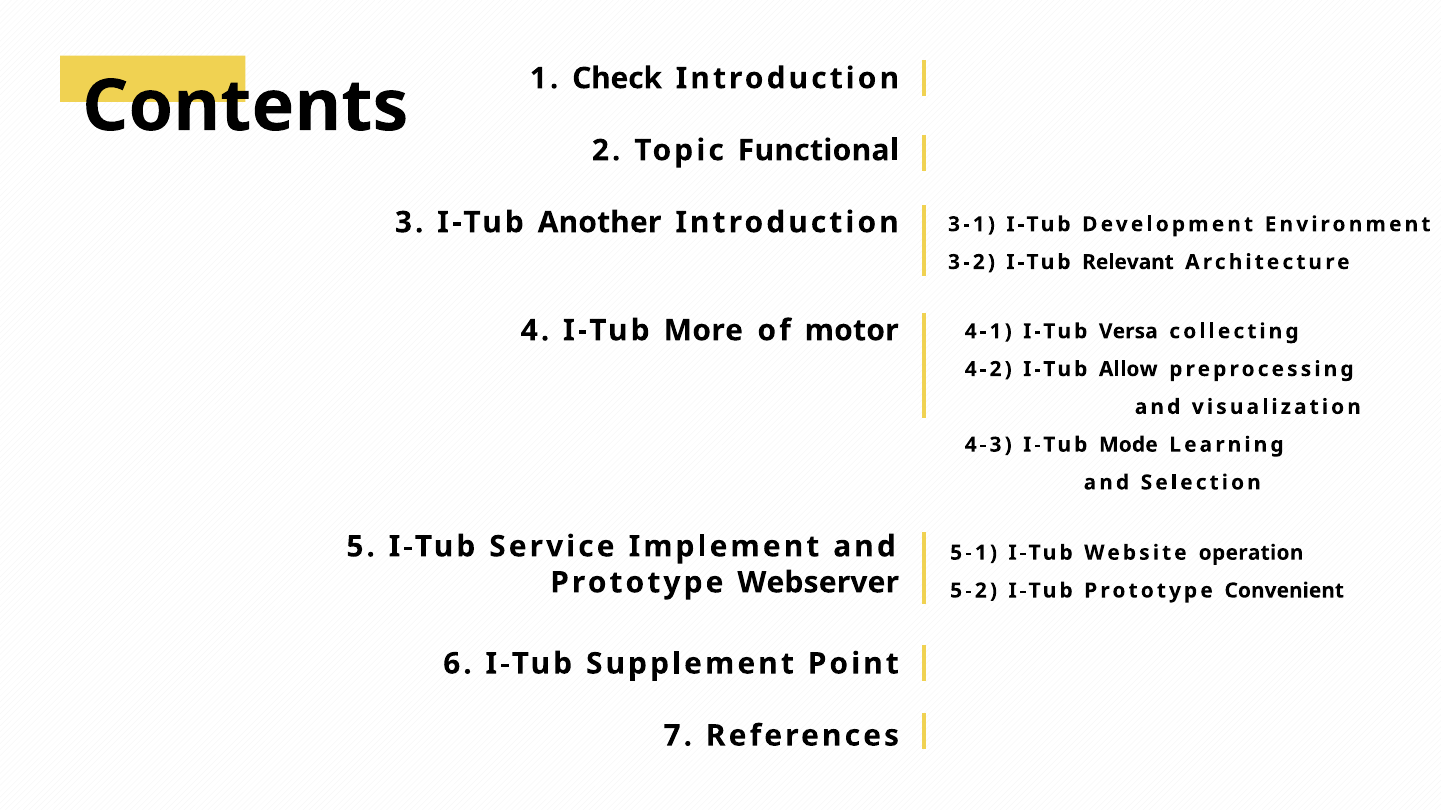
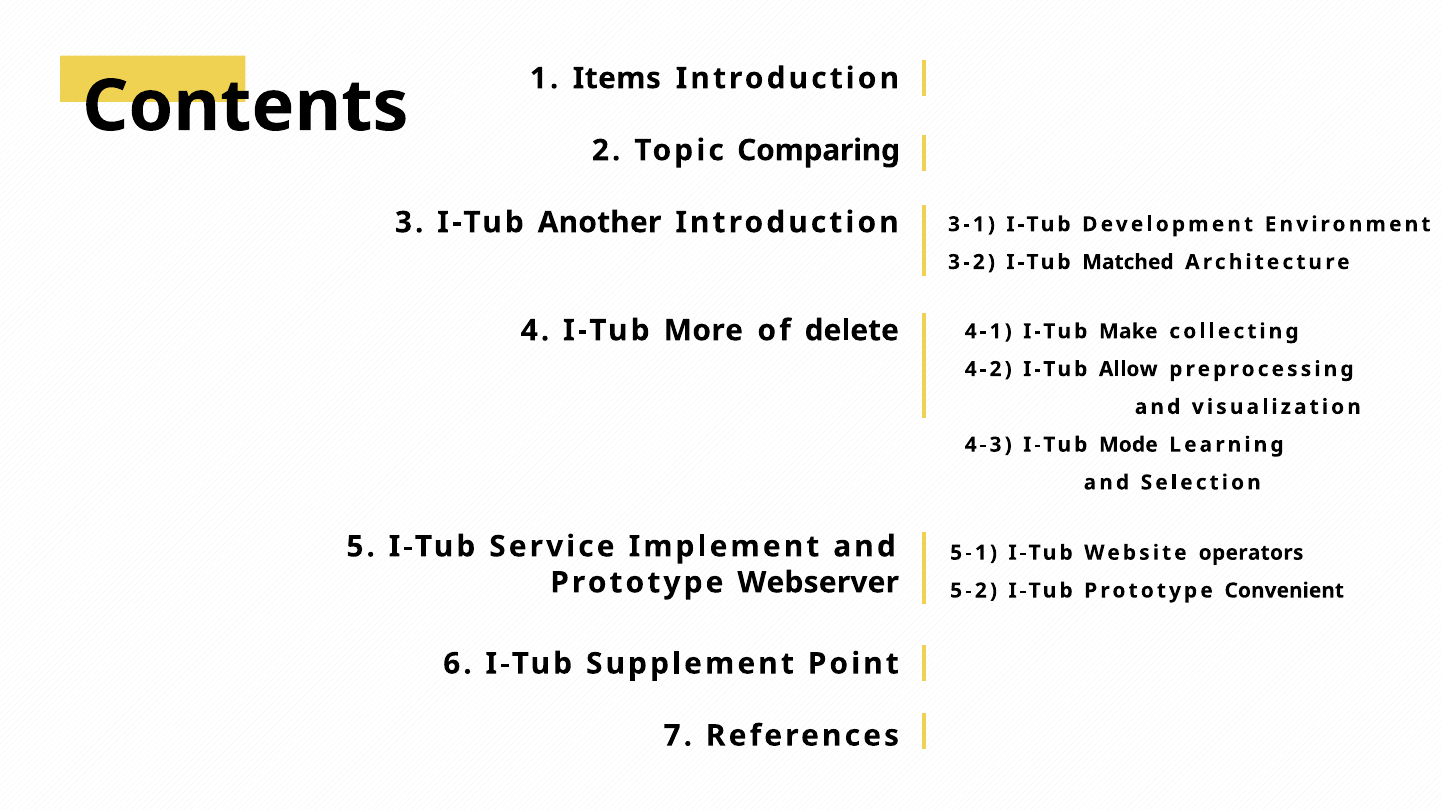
Check: Check -> Items
Functional: Functional -> Comparing
Relevant: Relevant -> Matched
motor: motor -> delete
Versa: Versa -> Make
operation: operation -> operators
